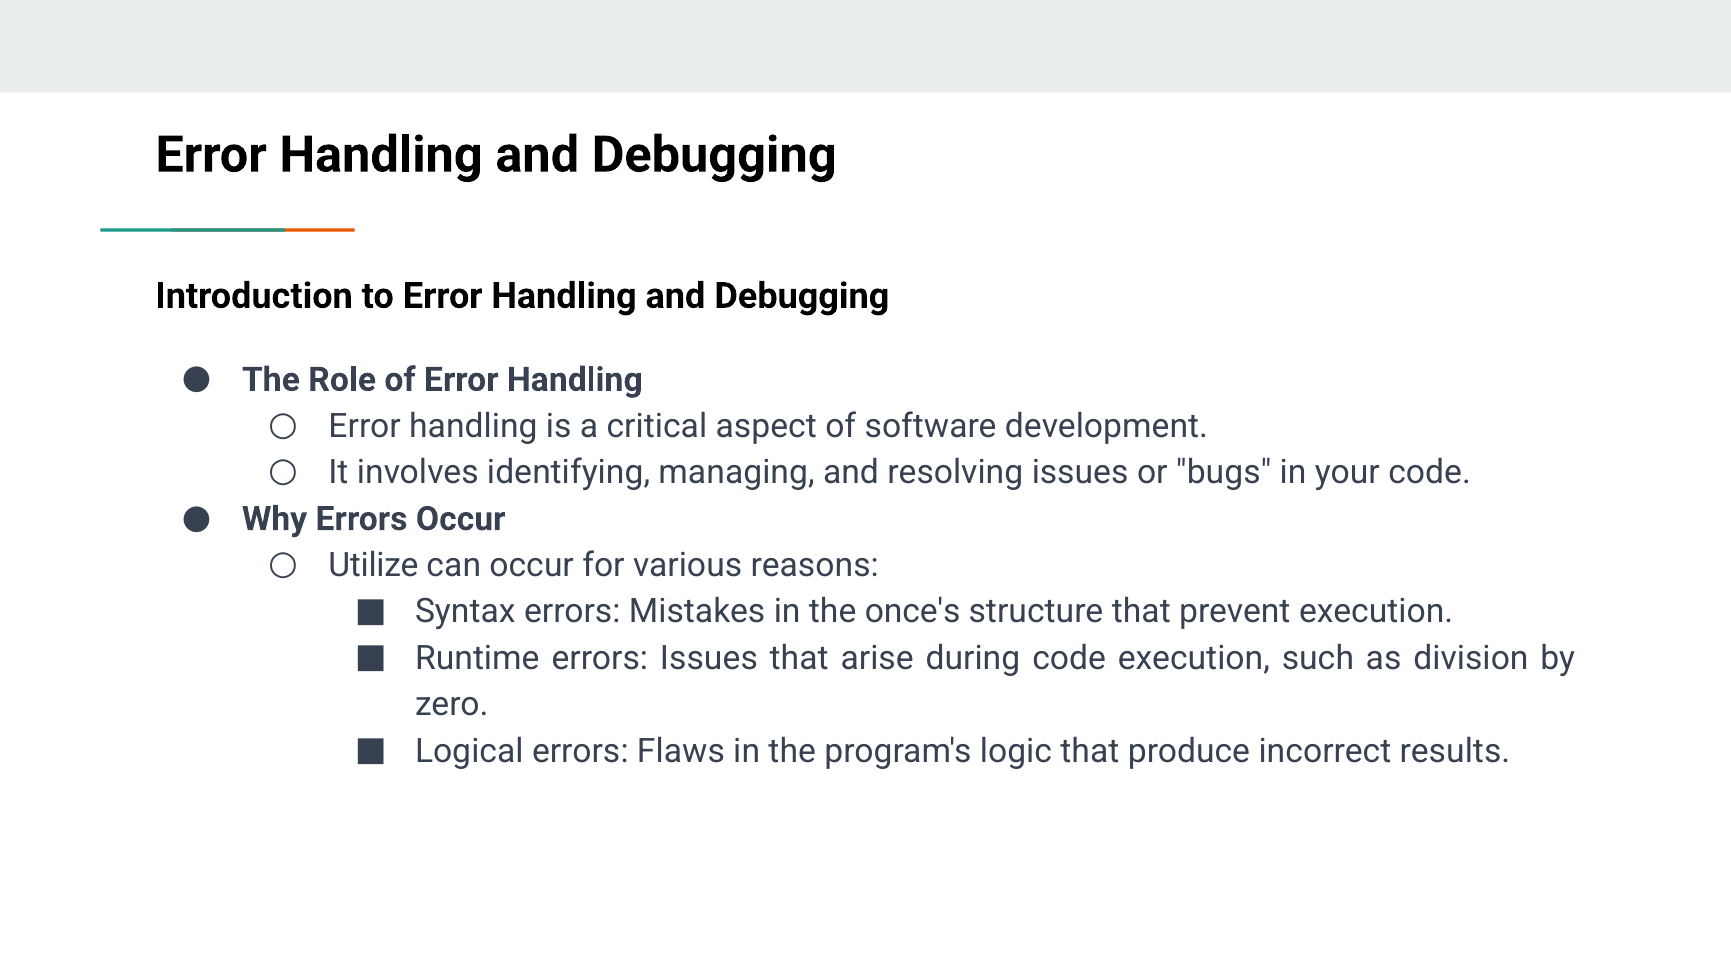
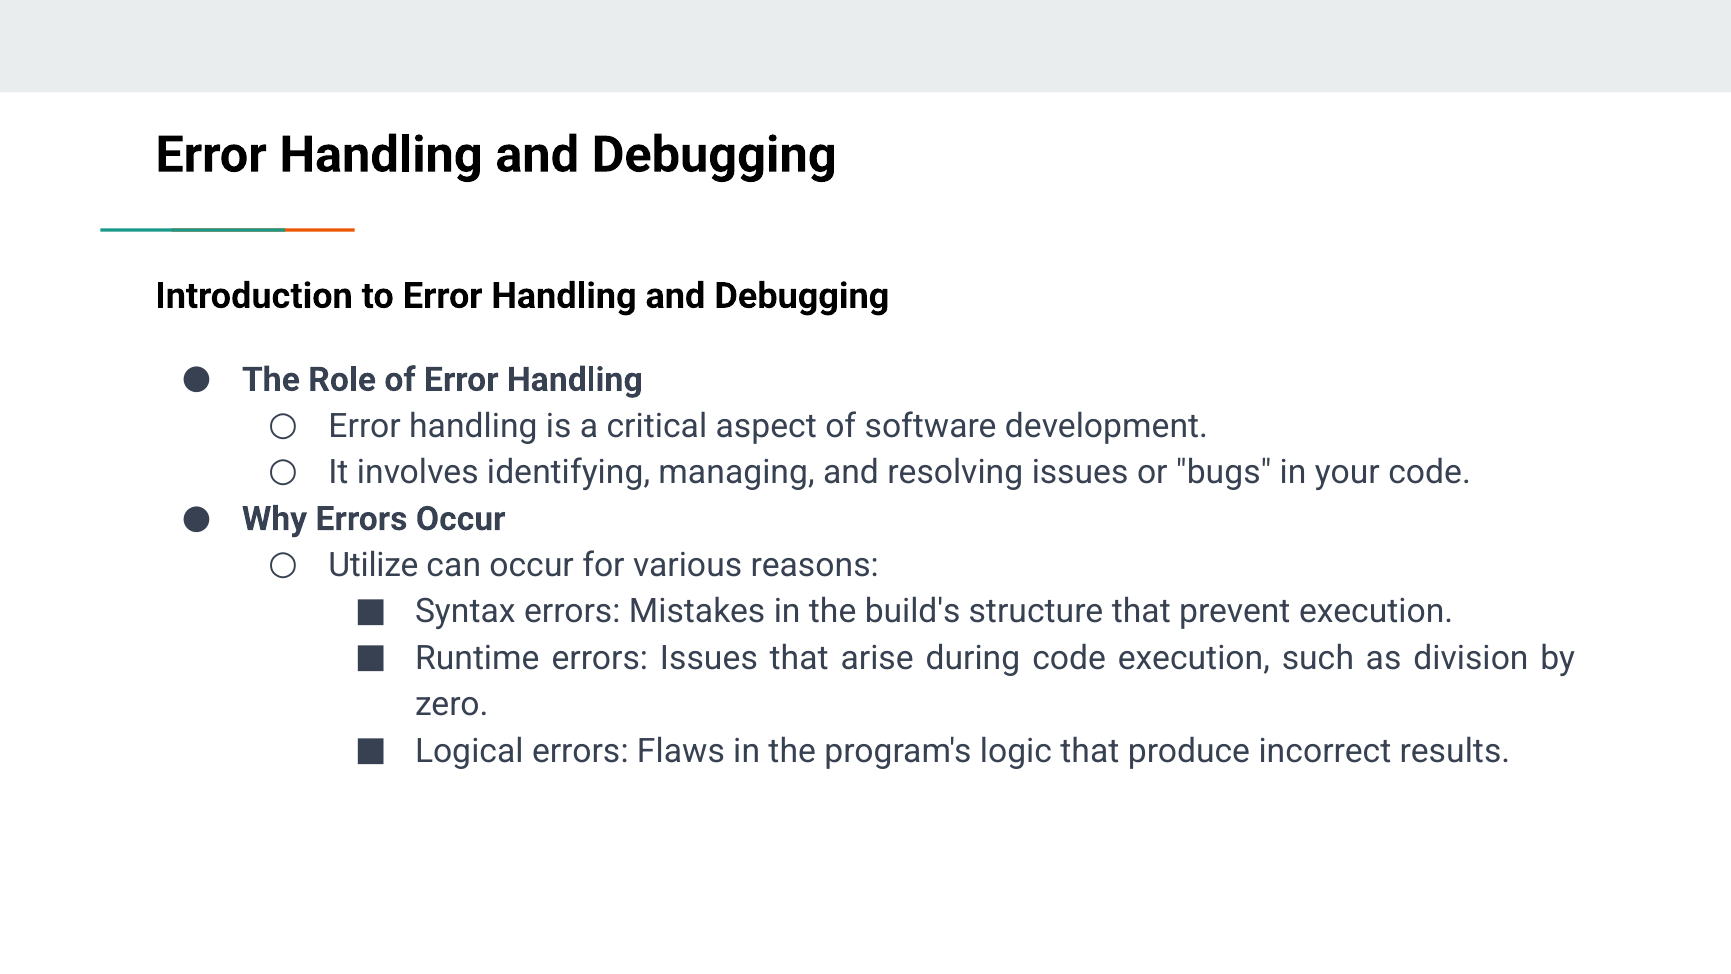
once's: once's -> build's
